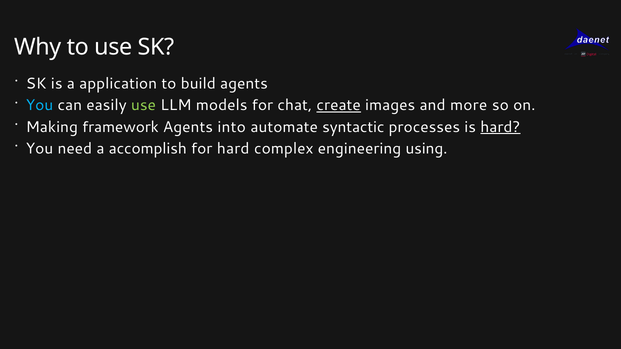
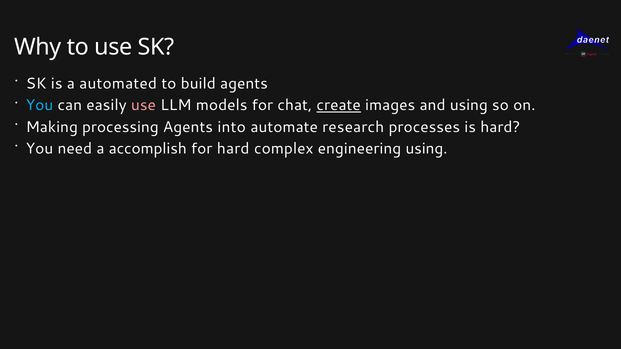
application: application -> automated
use at (143, 105) colour: light green -> pink
and more: more -> using
framework: framework -> processing
syntactic: syntactic -> research
hard at (500, 127) underline: present -> none
